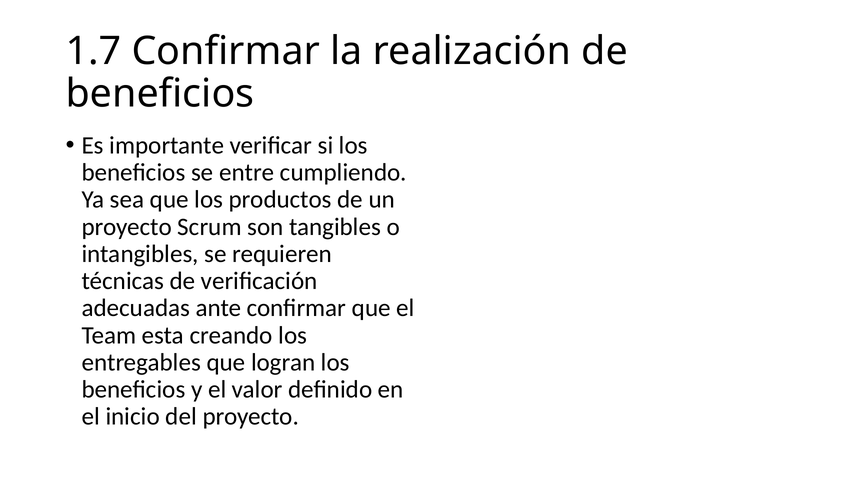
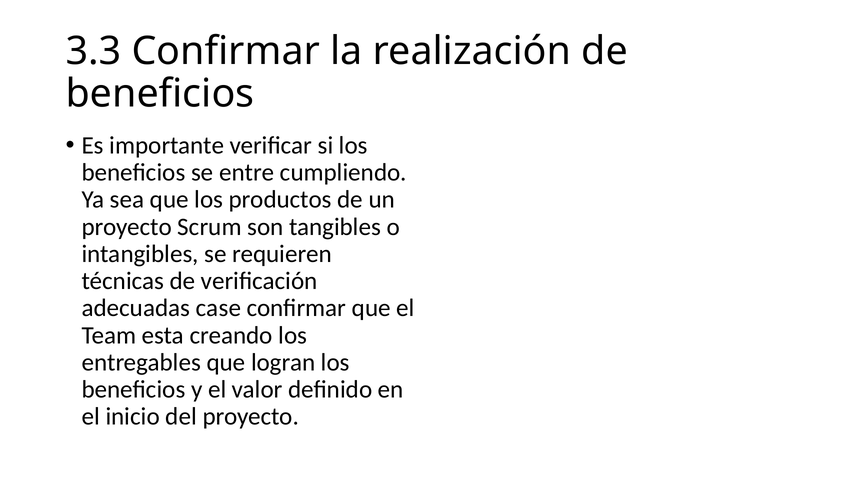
1.7: 1.7 -> 3.3
ante: ante -> case
